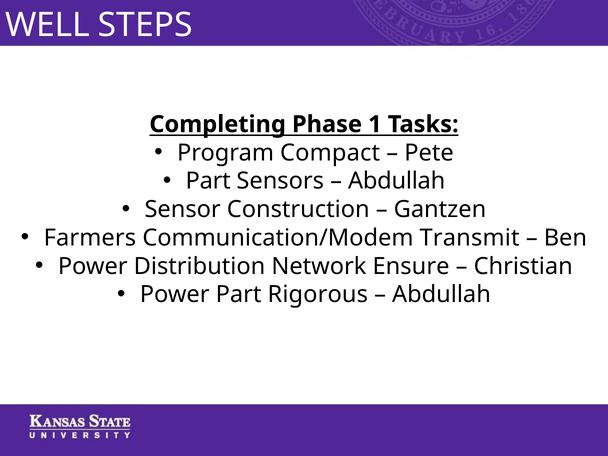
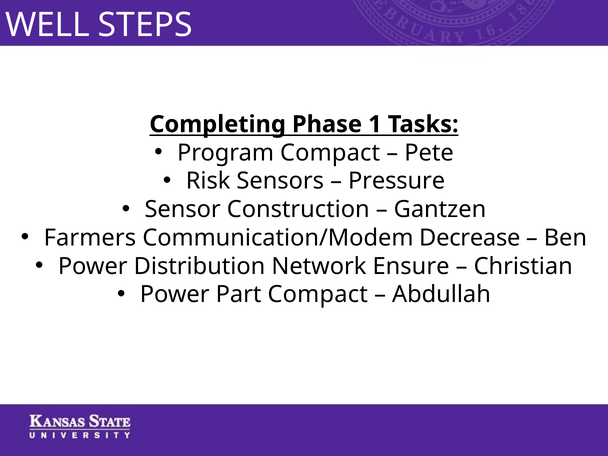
Part at (208, 181): Part -> Risk
Abdullah at (397, 181): Abdullah -> Pressure
Transmit: Transmit -> Decrease
Part Rigorous: Rigorous -> Compact
